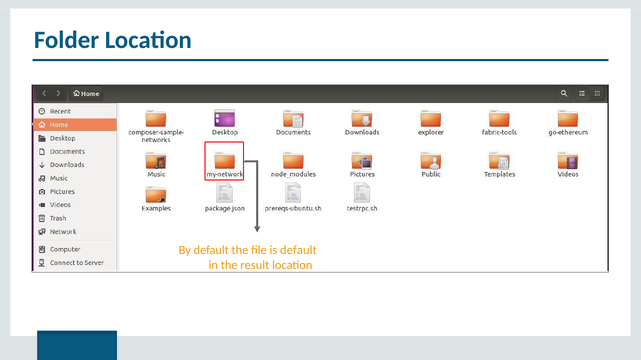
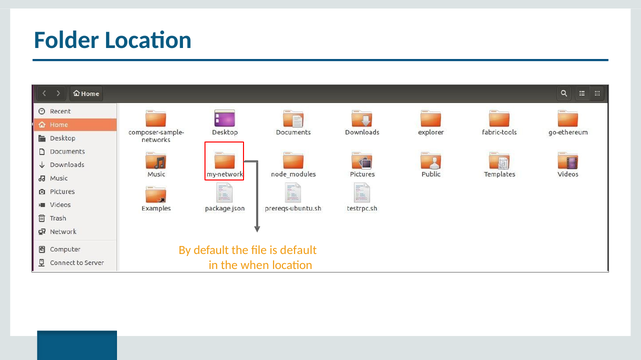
result: result -> when
